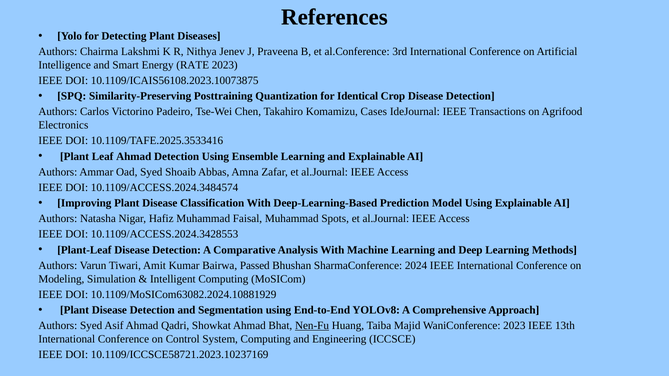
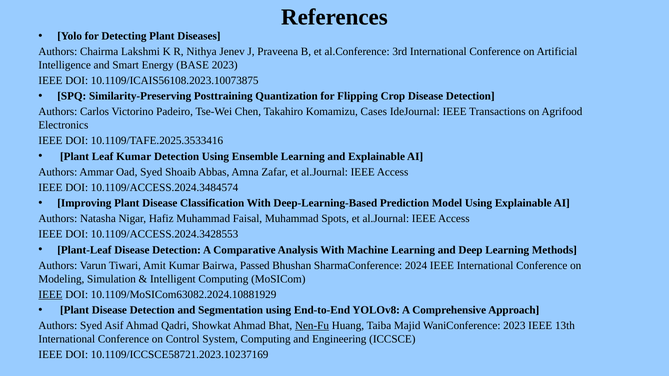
RATE: RATE -> BASE
Identical: Identical -> Flipping
Leaf Ahmad: Ahmad -> Kumar
IEEE at (50, 295) underline: none -> present
